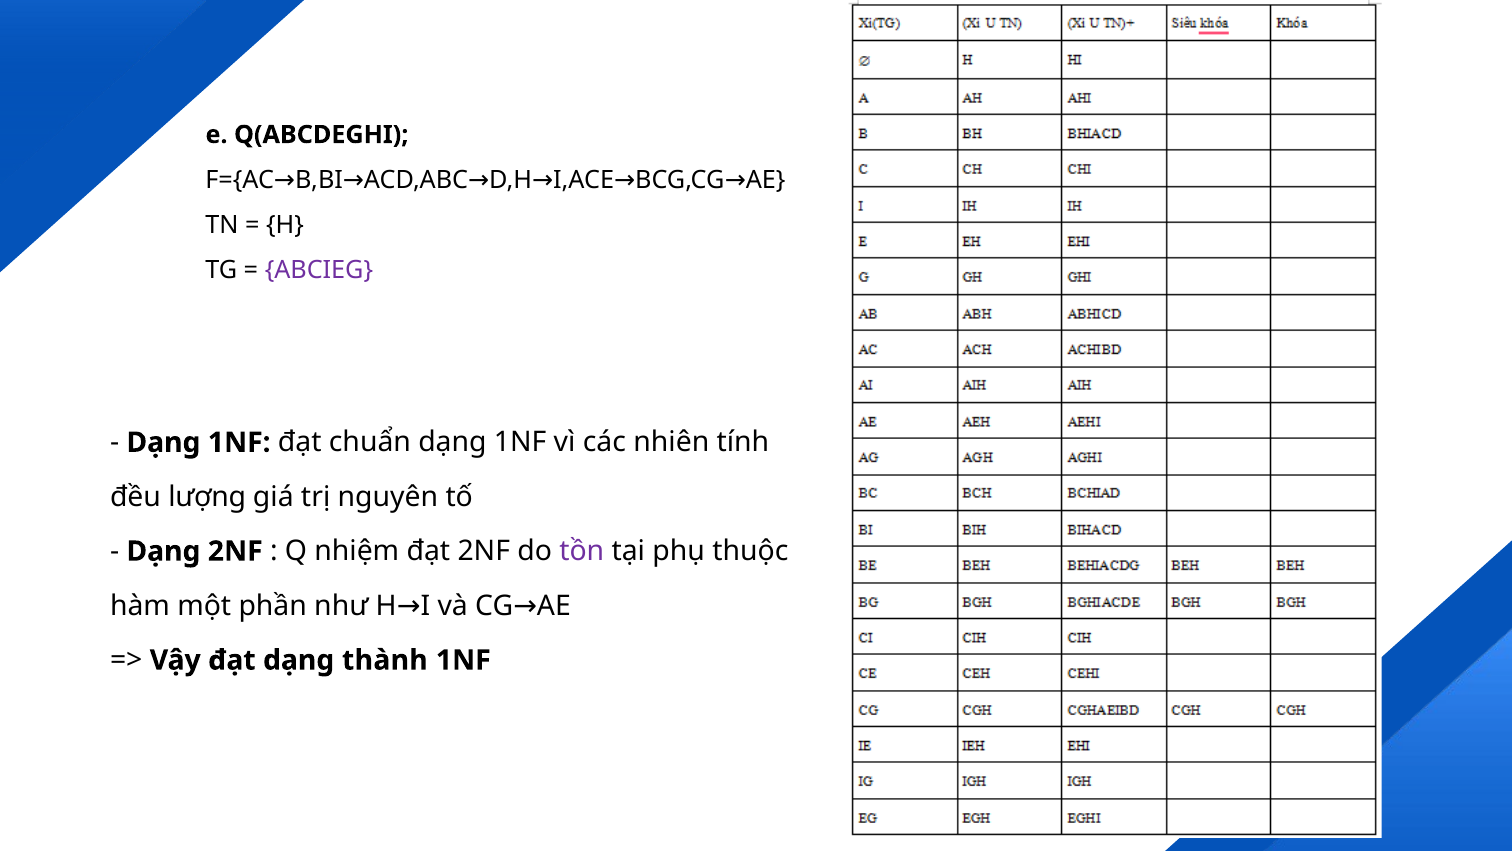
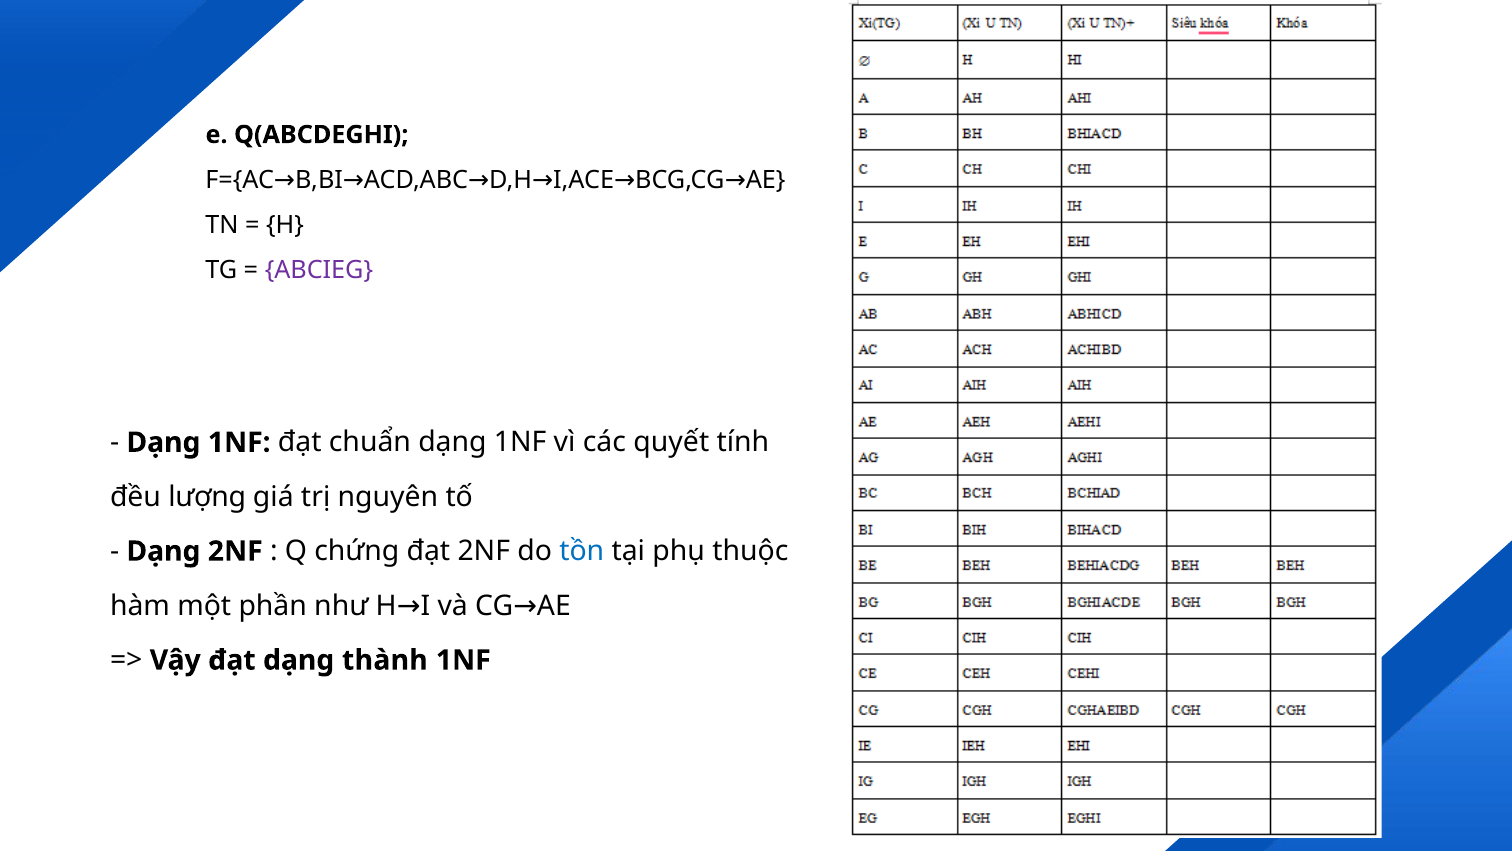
nhiên: nhiên -> quyết
nhiệm: nhiệm -> chứng
tồn colour: purple -> blue
